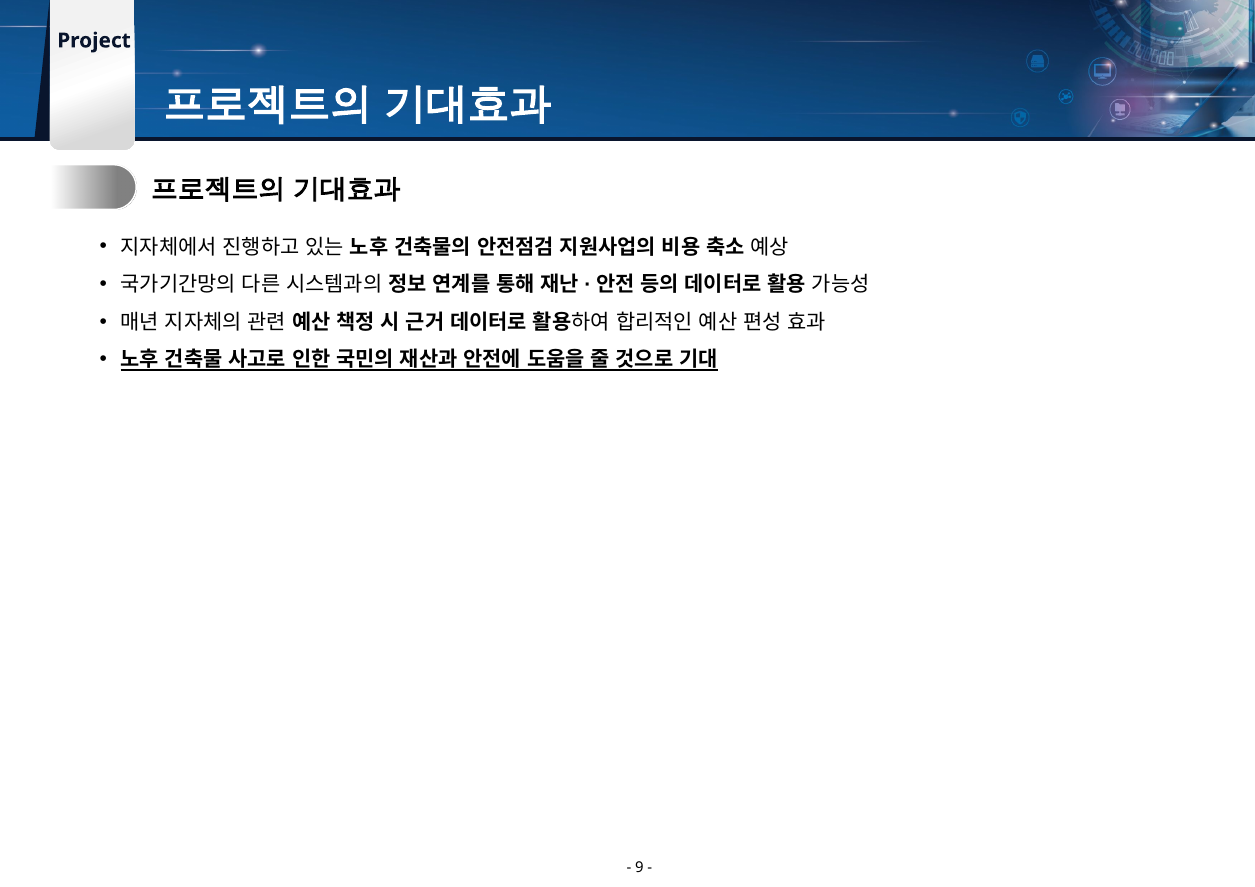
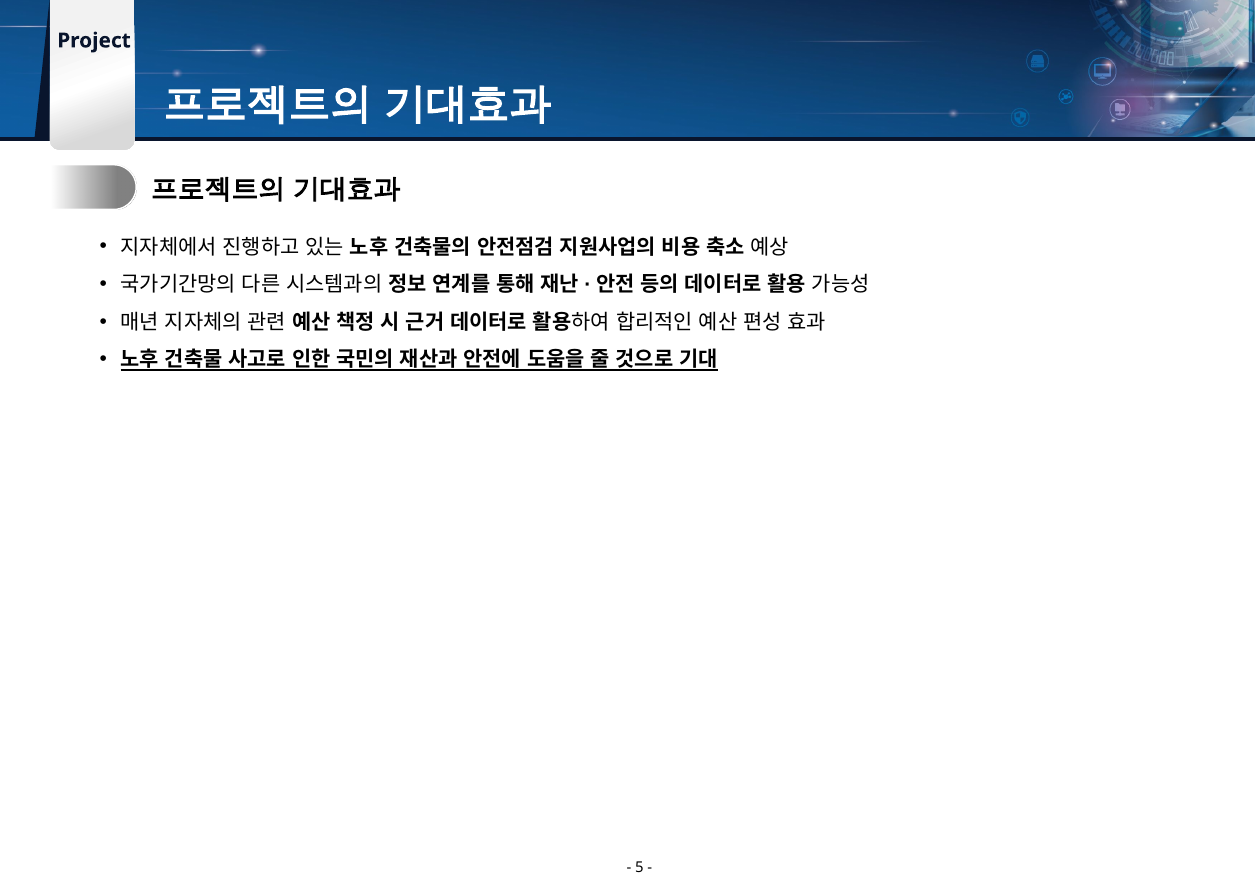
9: 9 -> 5
